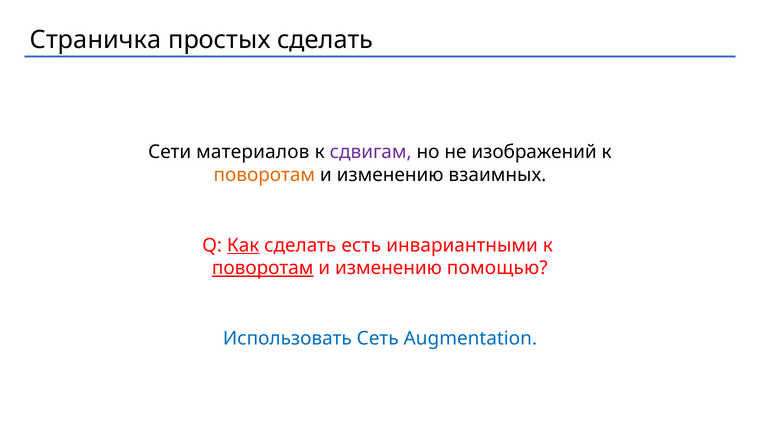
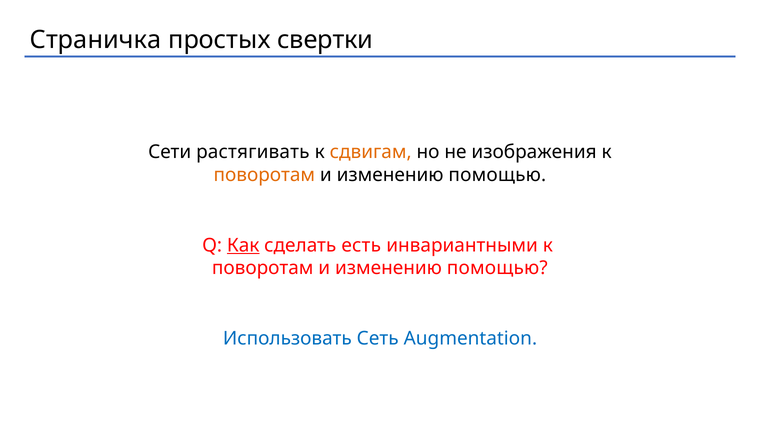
простых сделать: сделать -> свертки
материалов: материалов -> растягивать
сдвигам colour: purple -> orange
изображений: изображений -> изображения
взаимных at (497, 175): взаимных -> помощью
поворотам at (263, 268) underline: present -> none
